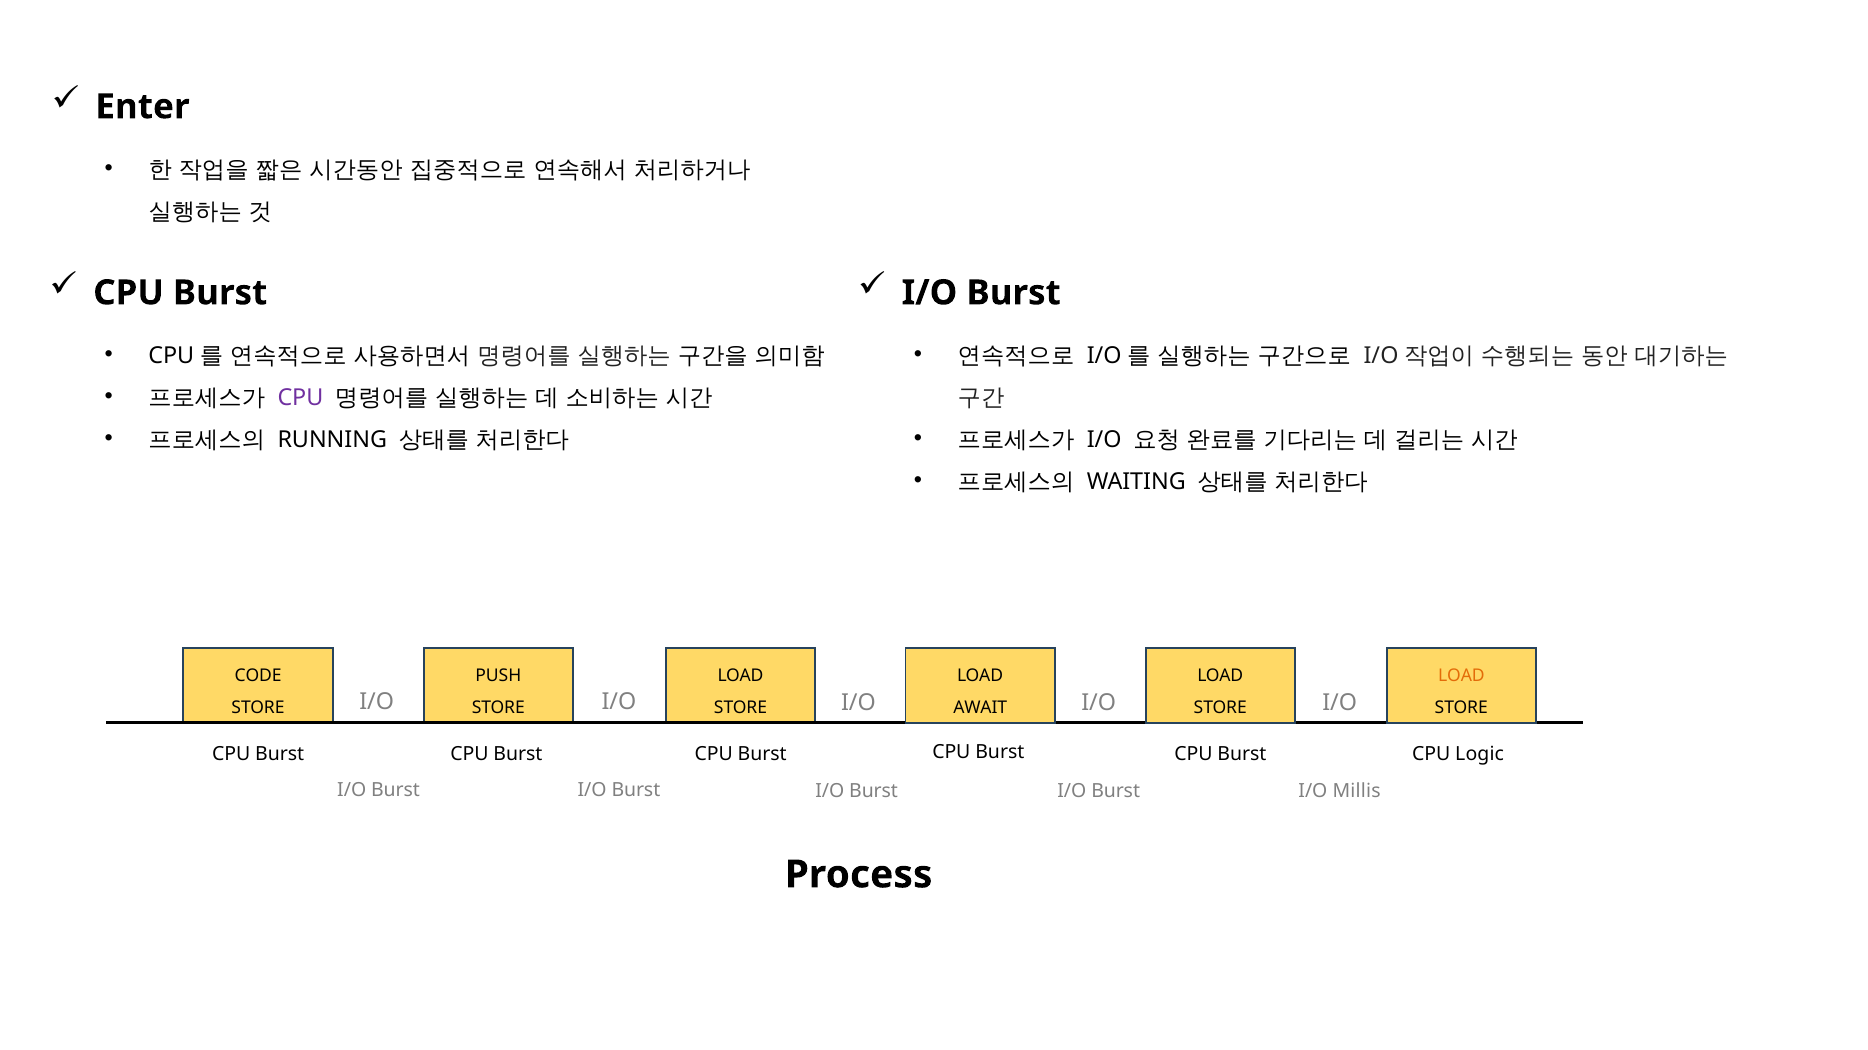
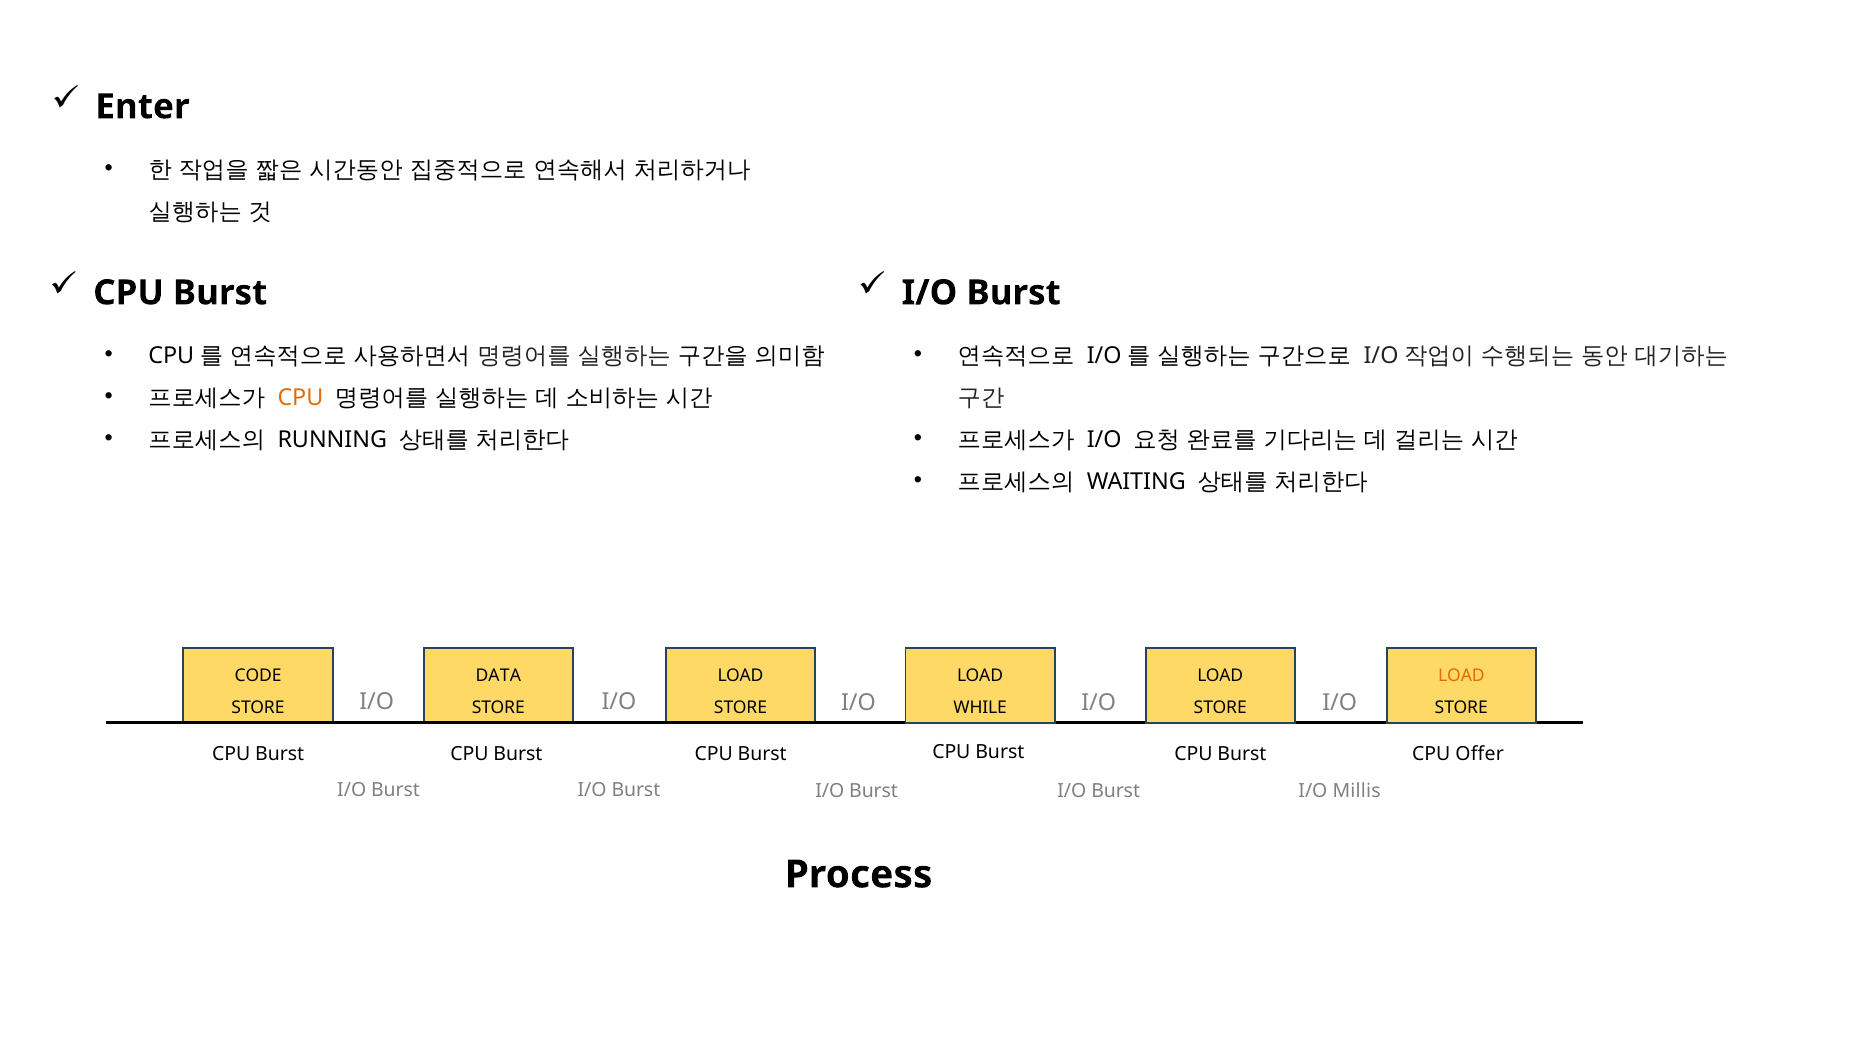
CPU at (300, 398) colour: purple -> orange
PUSH: PUSH -> DATA
AWAIT: AWAIT -> WHILE
Logic: Logic -> Offer
